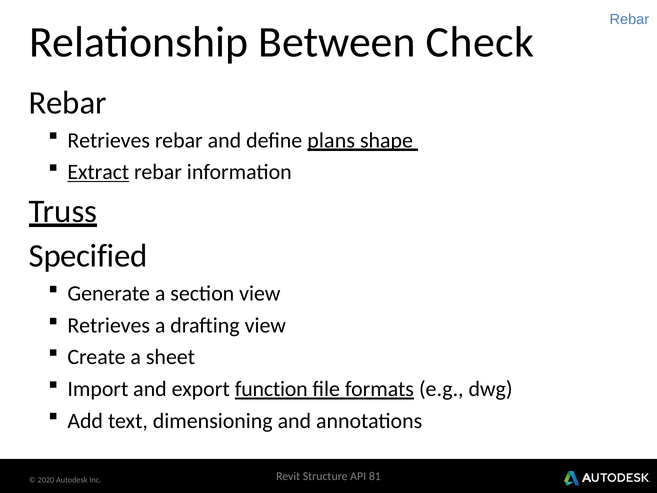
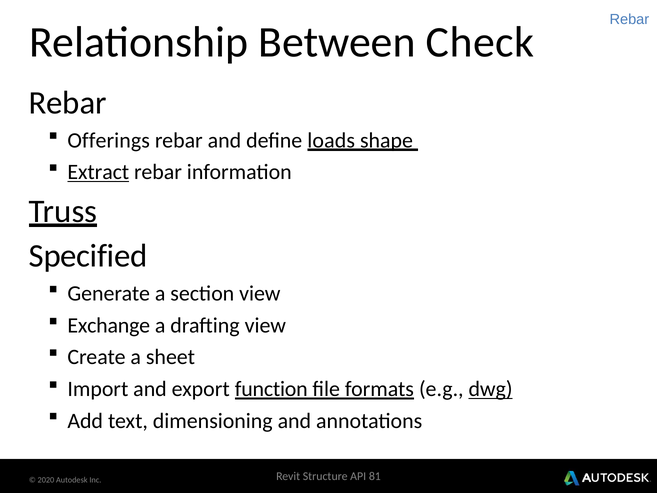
Retrieves at (109, 140): Retrieves -> Offerings
plans: plans -> loads
Retrieves at (109, 325): Retrieves -> Exchange
dwg underline: none -> present
